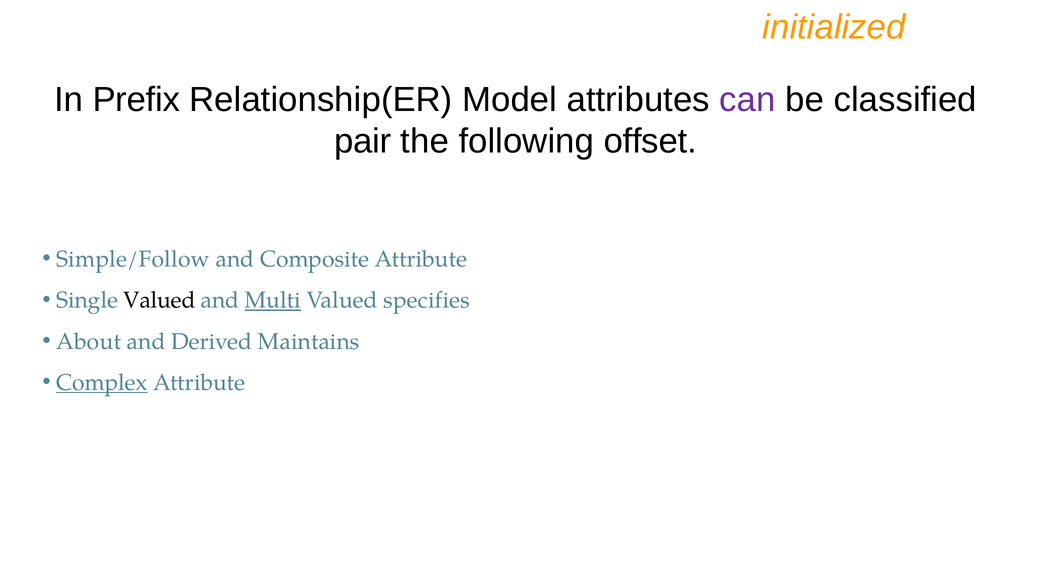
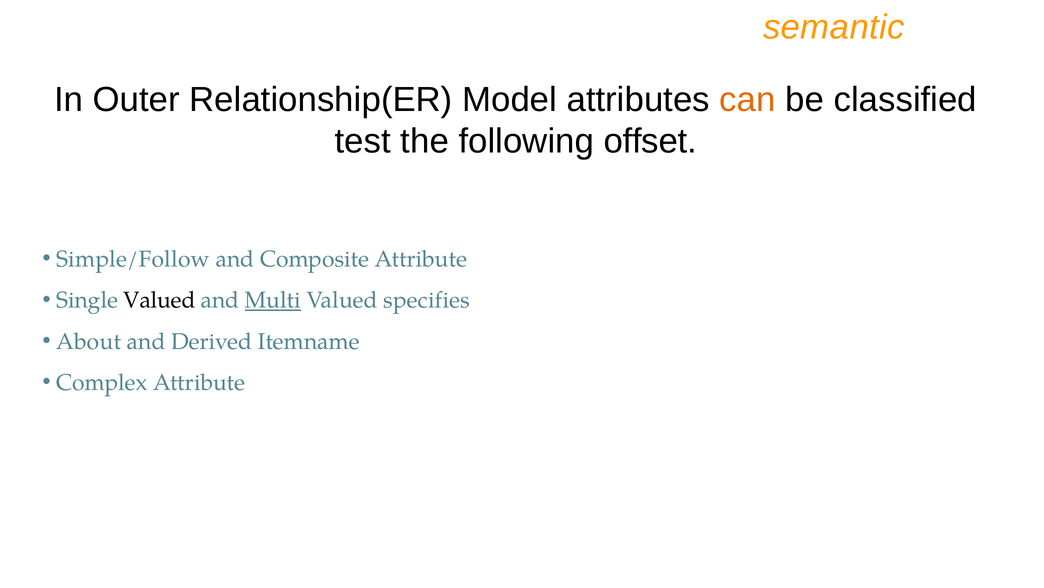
initialized: initialized -> semantic
Prefix: Prefix -> Outer
can colour: purple -> orange
pair: pair -> test
Maintains: Maintains -> Itemname
Complex underline: present -> none
